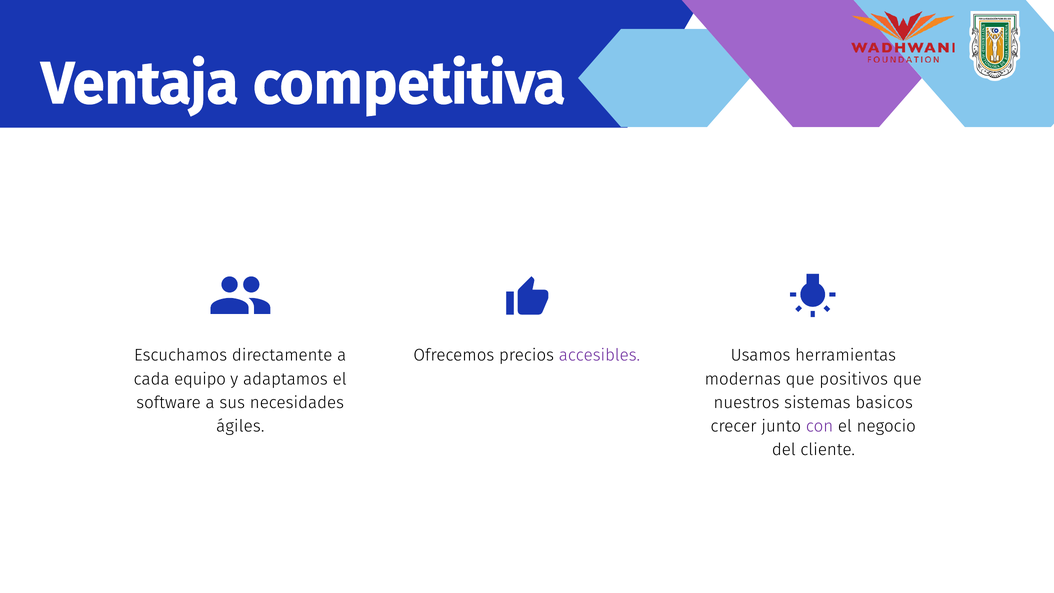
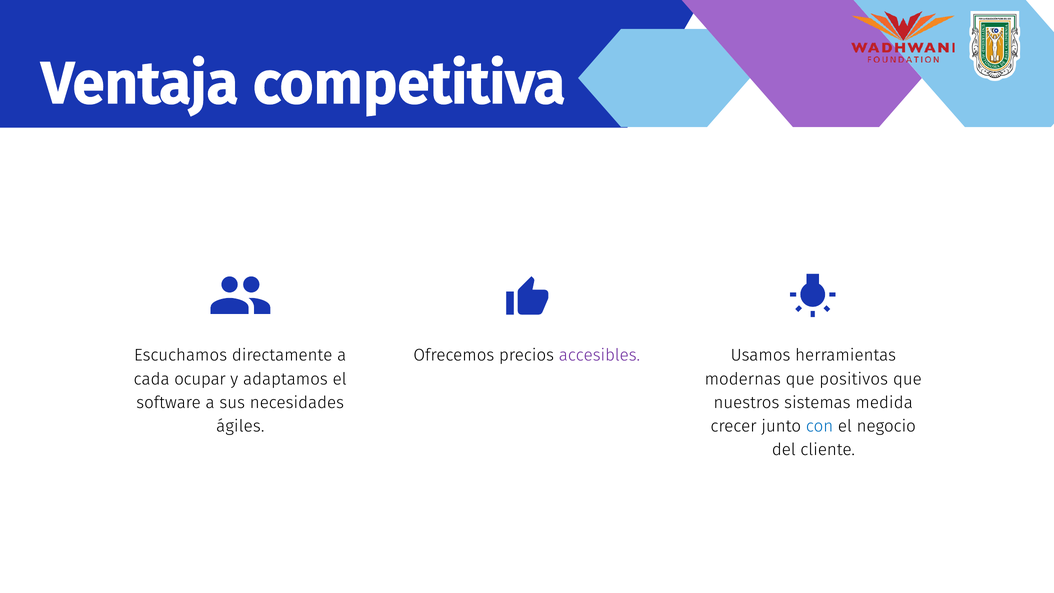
equipo: equipo -> ocupar
basicos: basicos -> medida
con colour: purple -> blue
